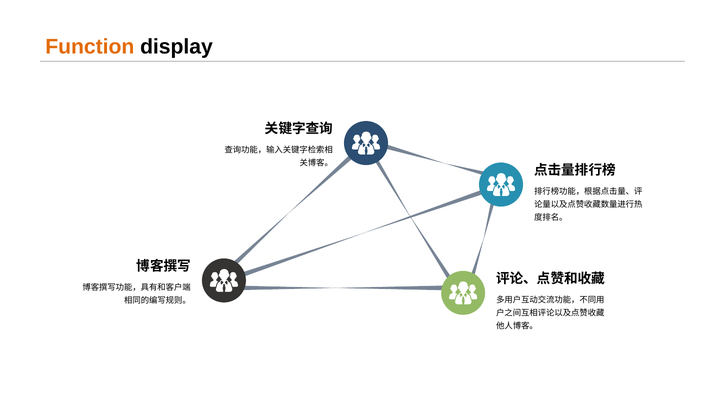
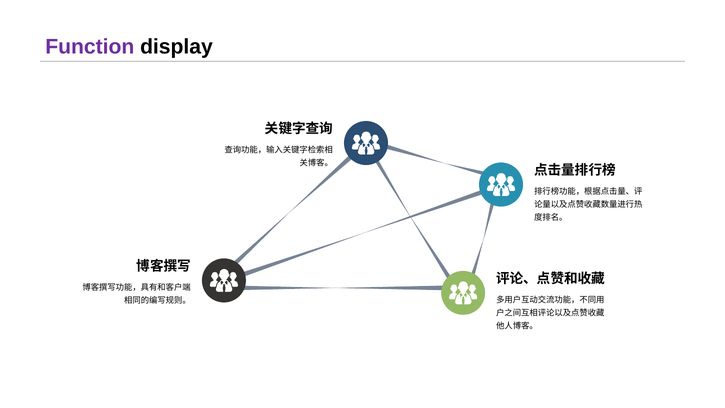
Function colour: orange -> purple
